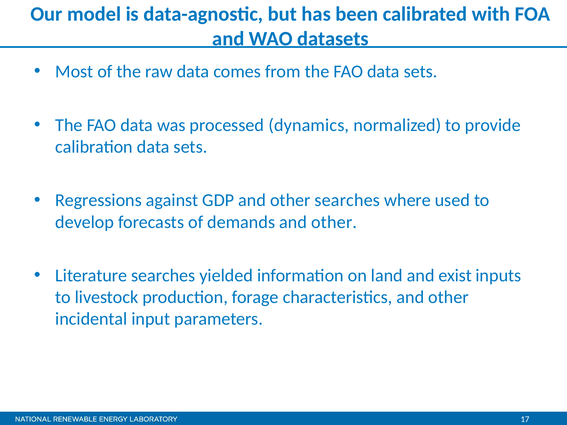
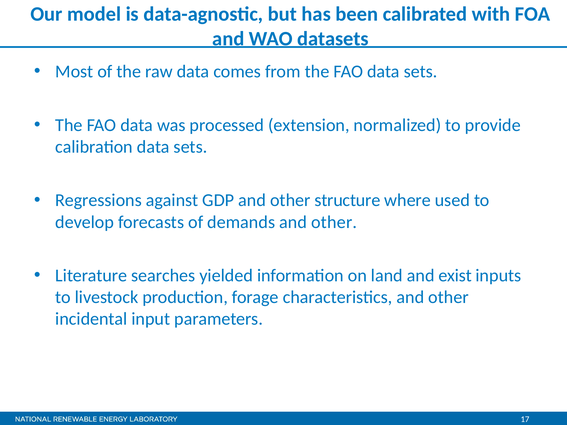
dynamics: dynamics -> extension
other searches: searches -> structure
